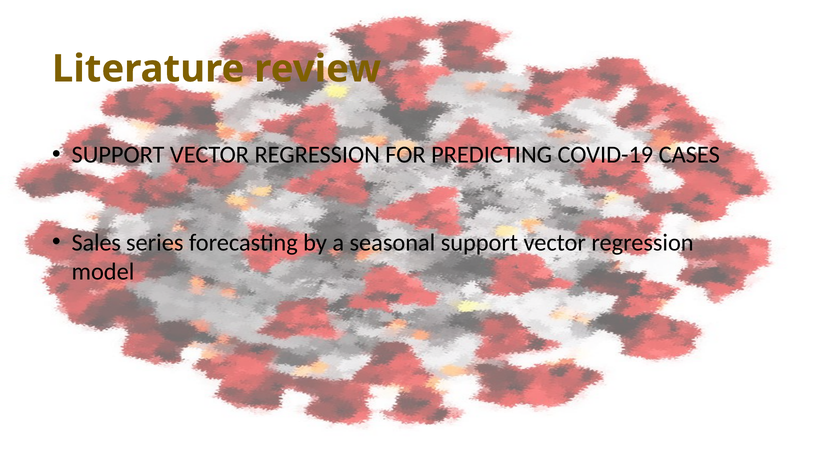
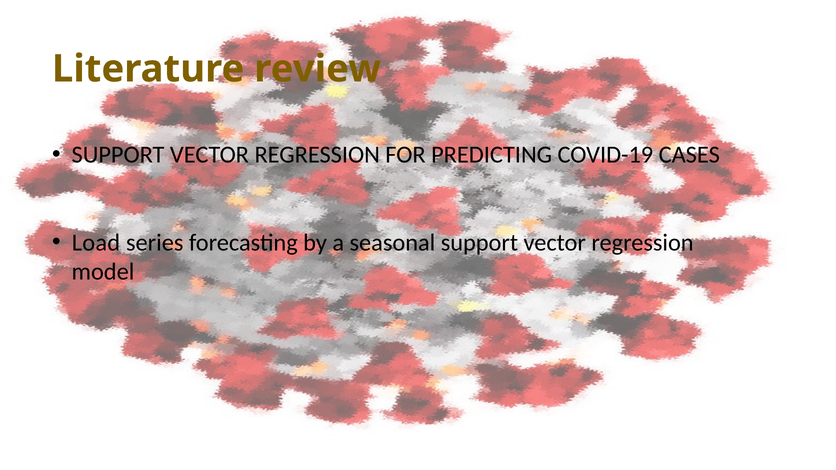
Sales: Sales -> Load
